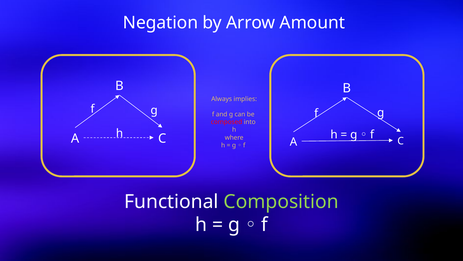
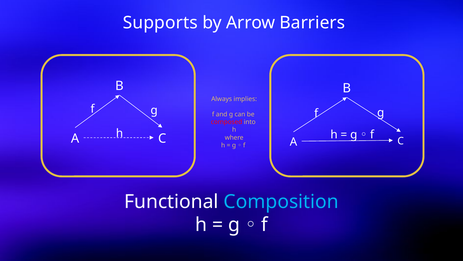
Negation: Negation -> Supports
Amount: Amount -> Barriers
Composition colour: light green -> light blue
